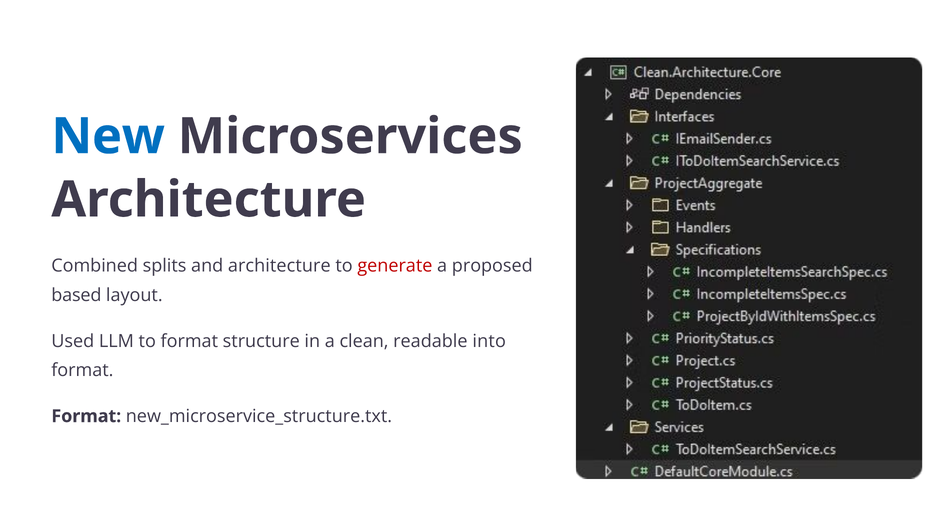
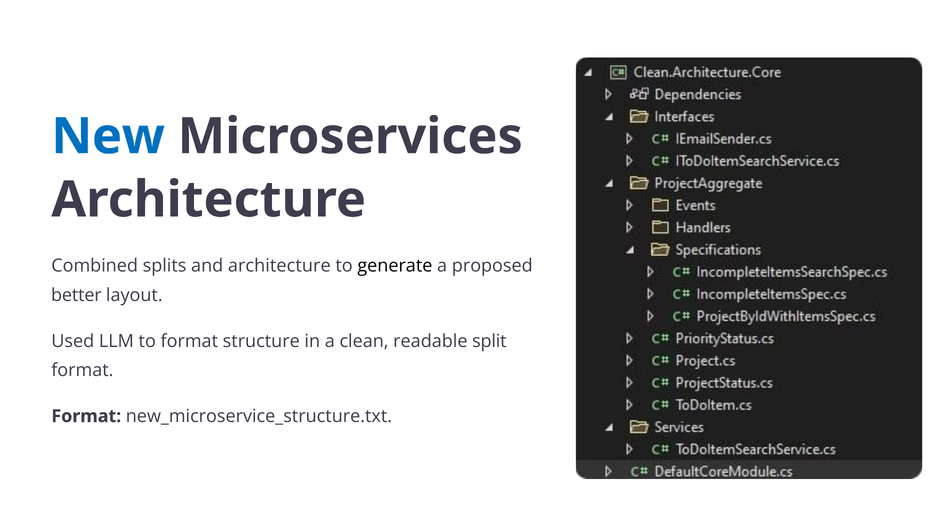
generate colour: red -> black
based: based -> better
into: into -> split
